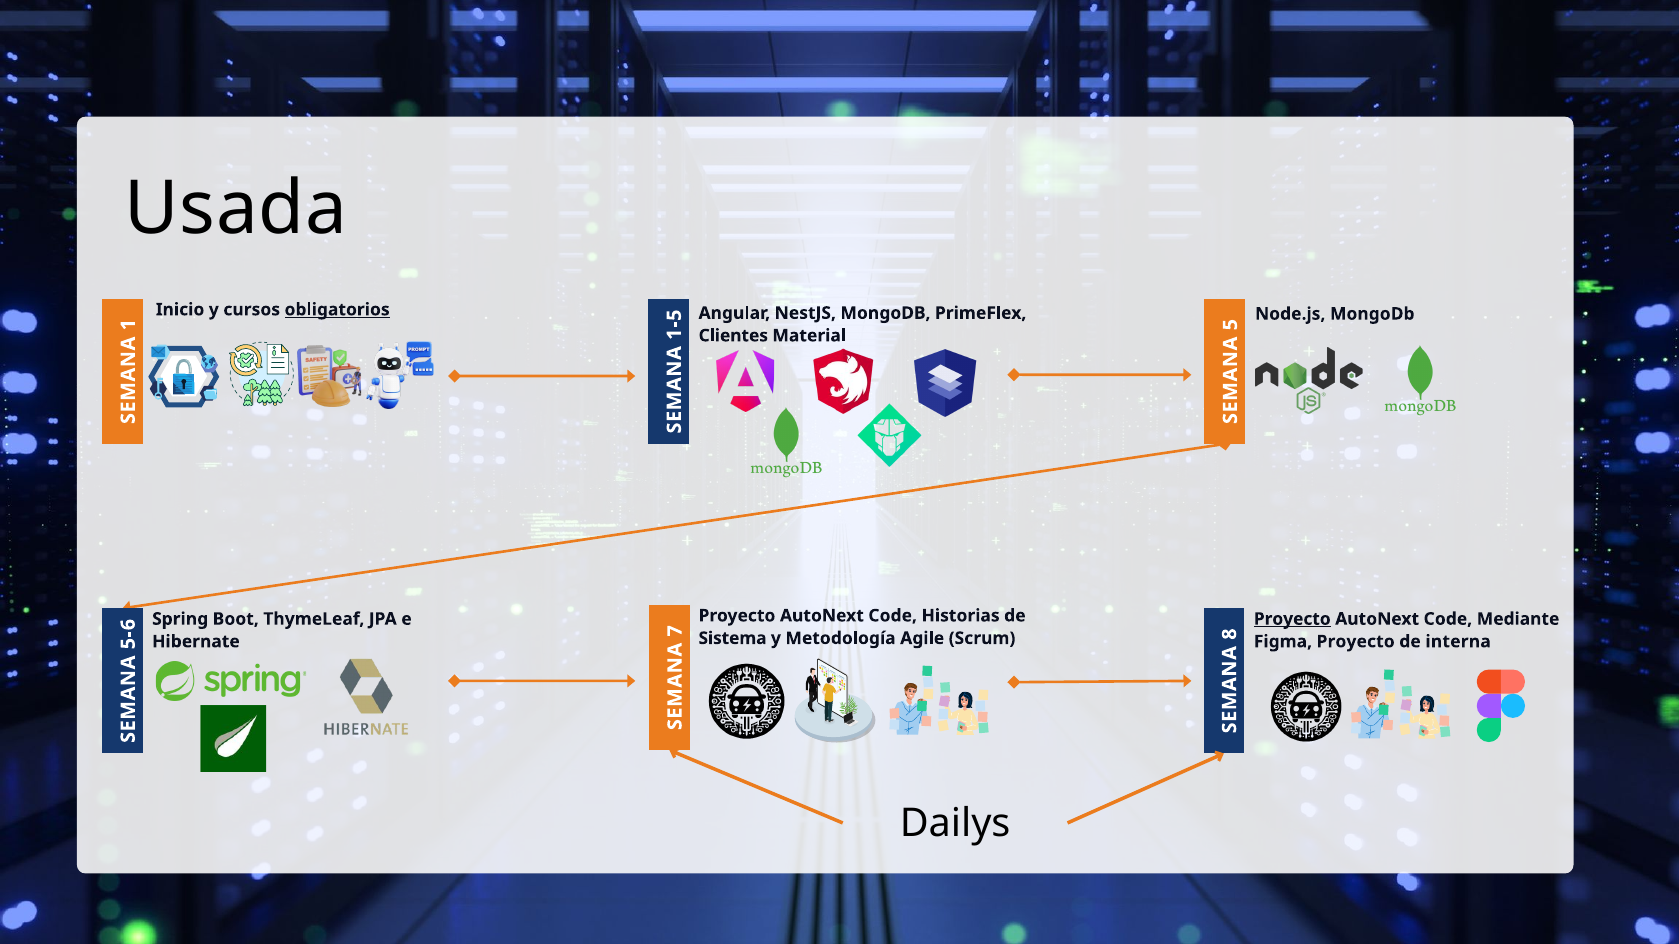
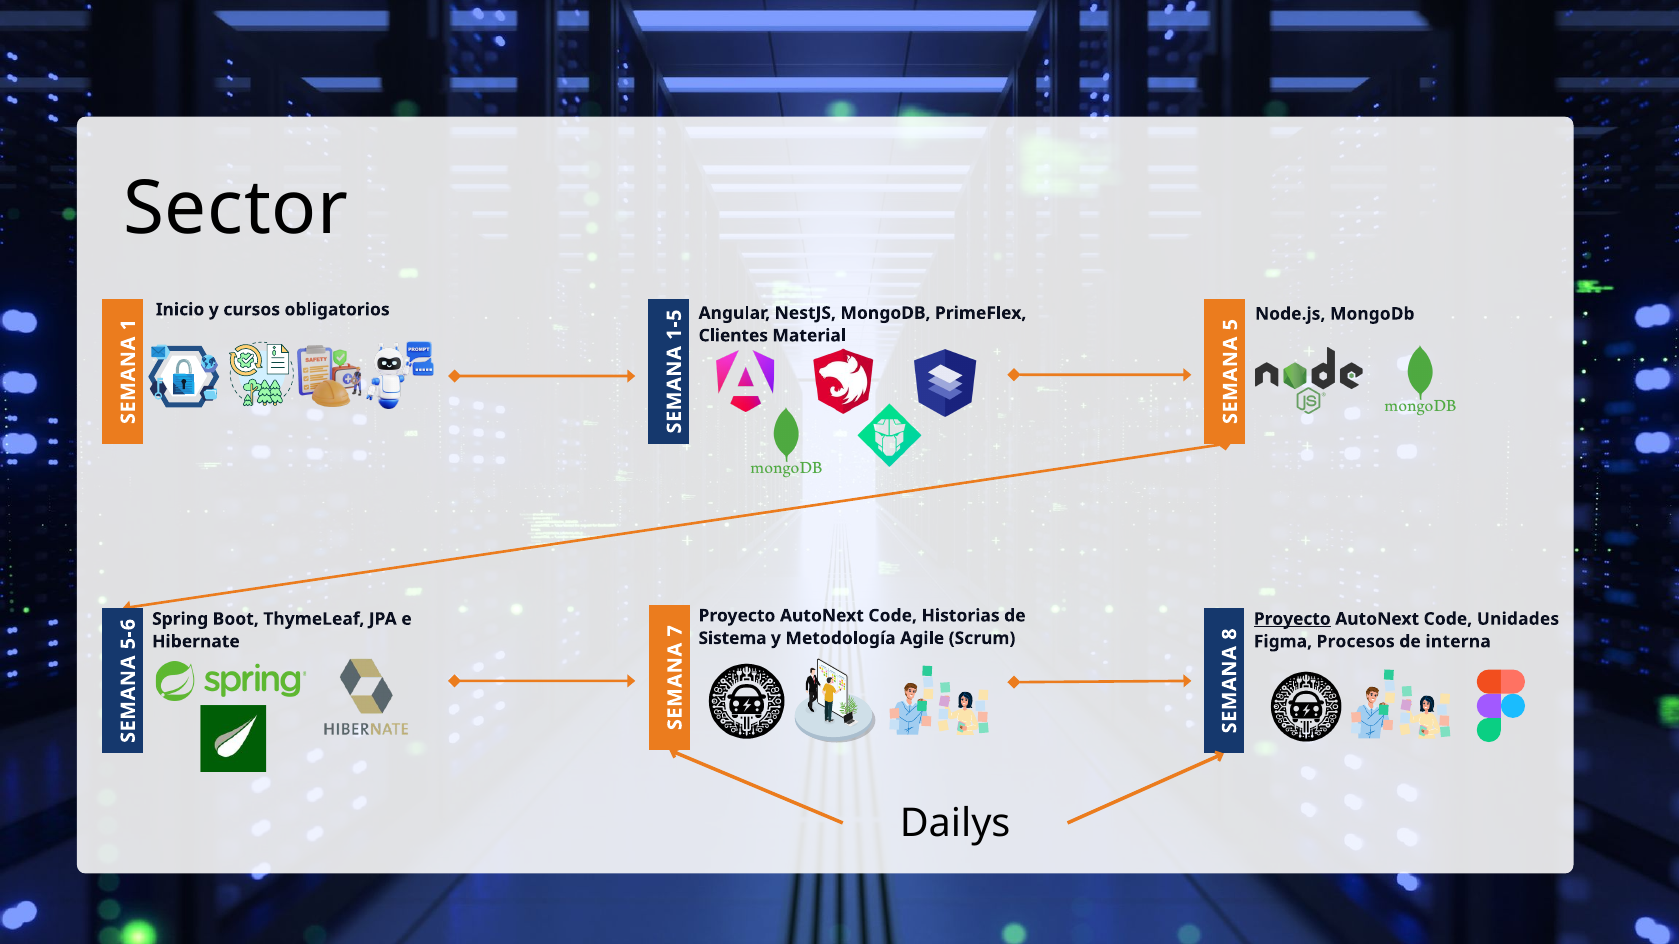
Usada: Usada -> Sector
obligatorios underline: present -> none
Mediante: Mediante -> Unidades
Figma Proyecto: Proyecto -> Procesos
